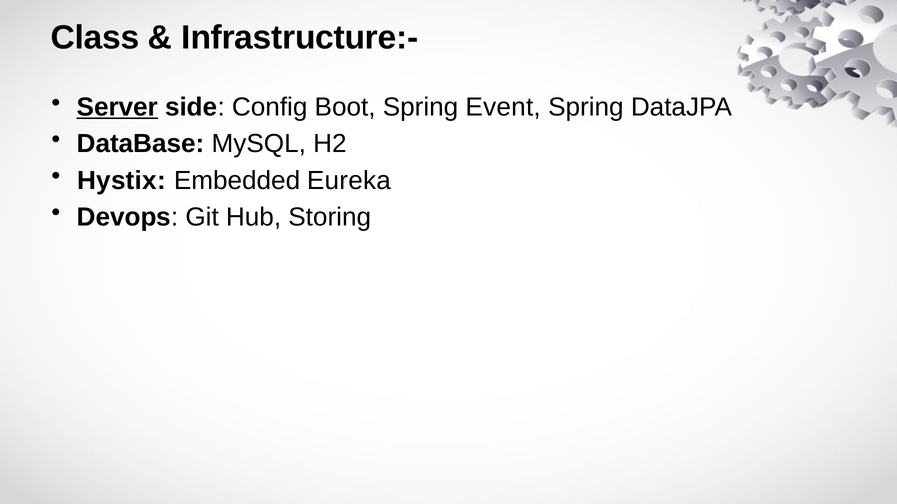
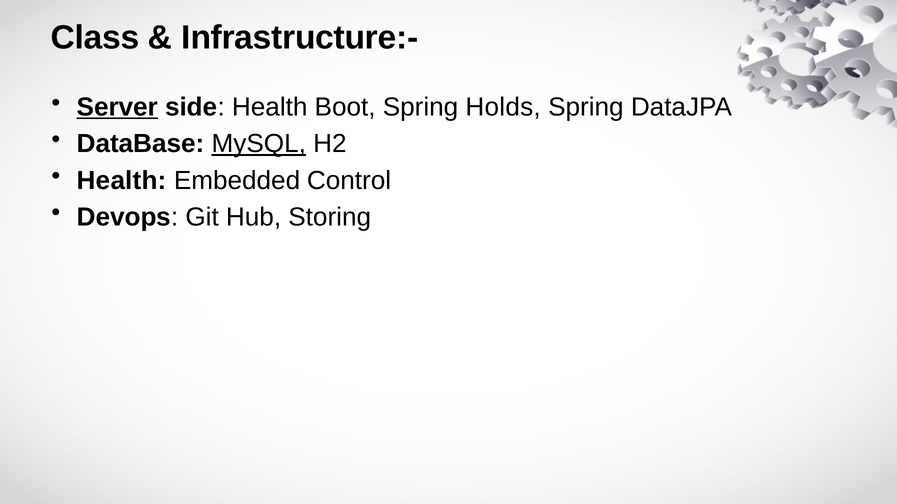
side Config: Config -> Health
Event: Event -> Holds
MySQL underline: none -> present
Hystix at (122, 181): Hystix -> Health
Eureka: Eureka -> Control
